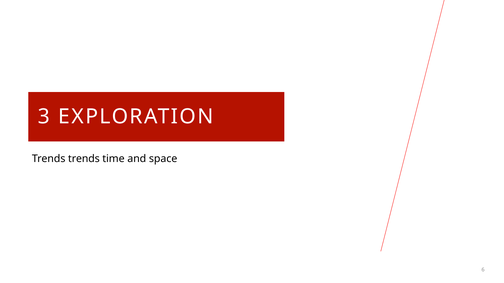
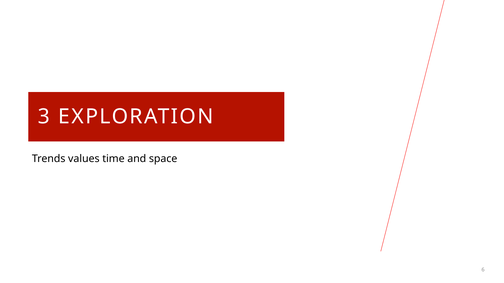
Trends trends: trends -> values
